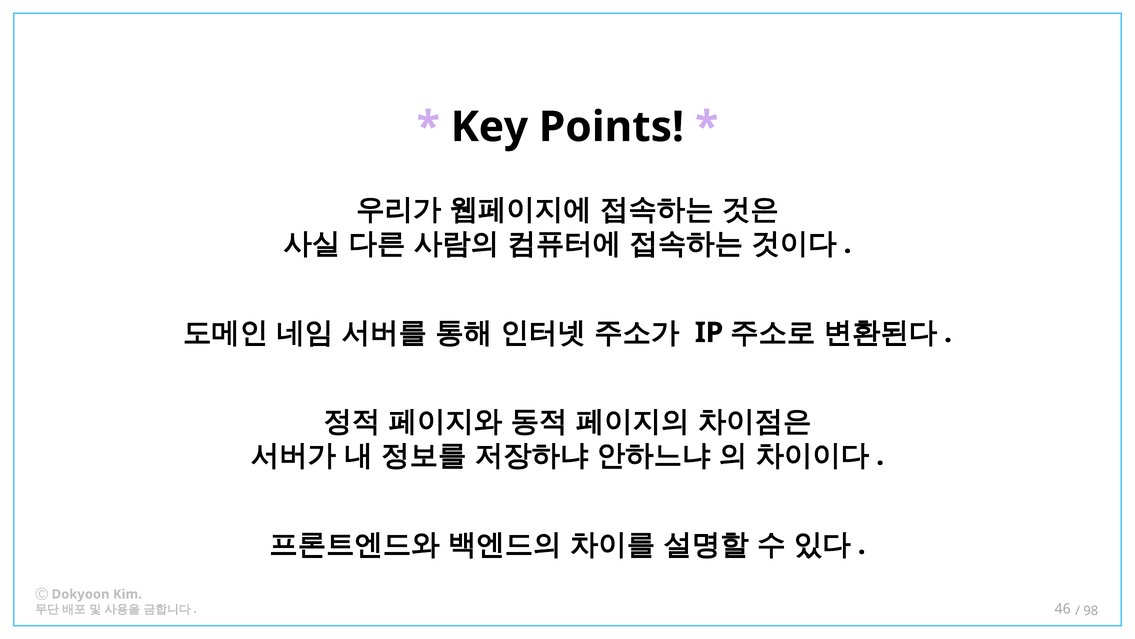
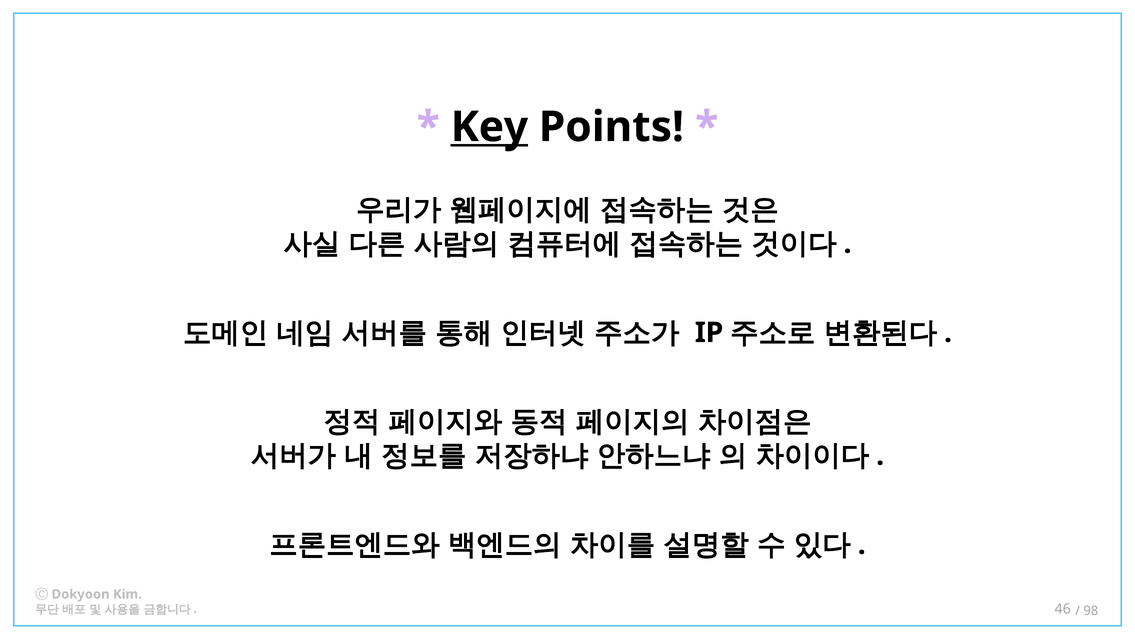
Key underline: none -> present
